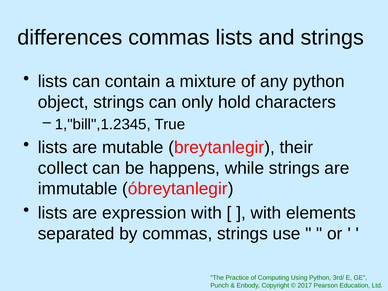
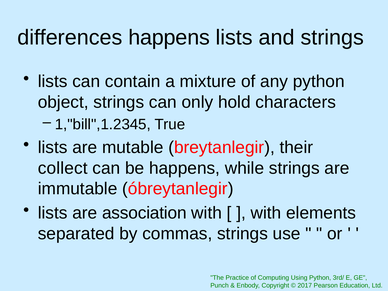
differences commas: commas -> happens
expression: expression -> association
